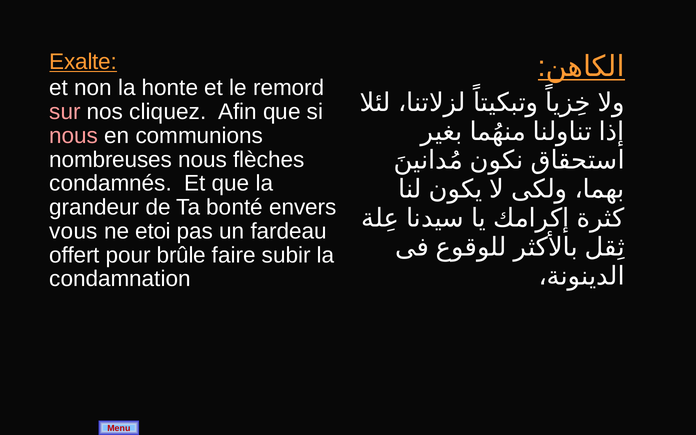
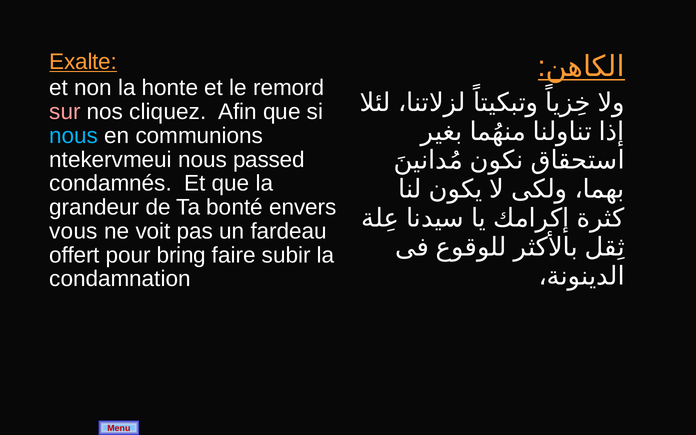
nous at (74, 136) colour: pink -> light blue
nombreuses: nombreuses -> ntekervmeui
flèches: flèches -> passed
etoi: etoi -> voit
brûle: brûle -> bring
